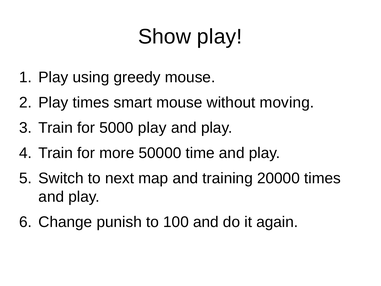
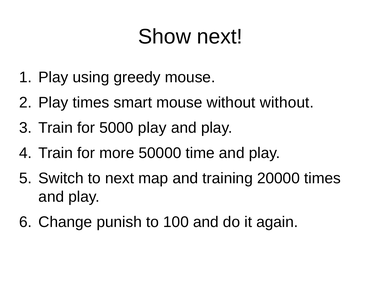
Show play: play -> next
without moving: moving -> without
